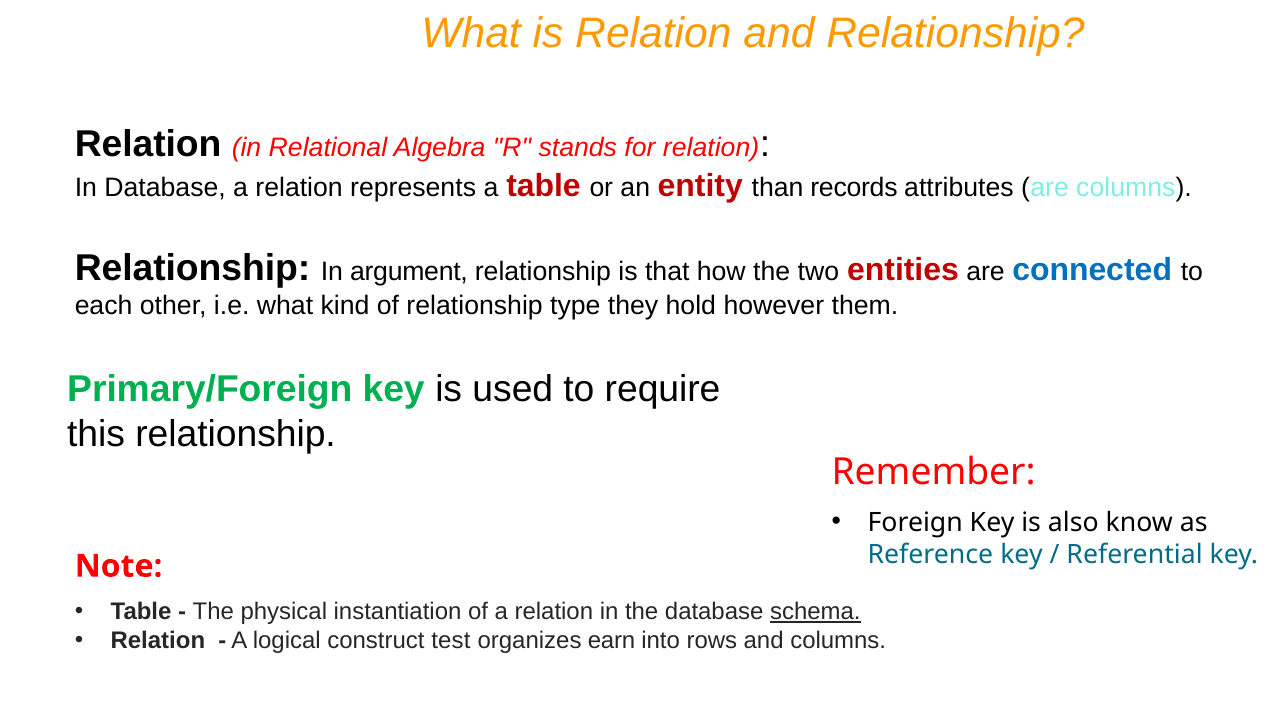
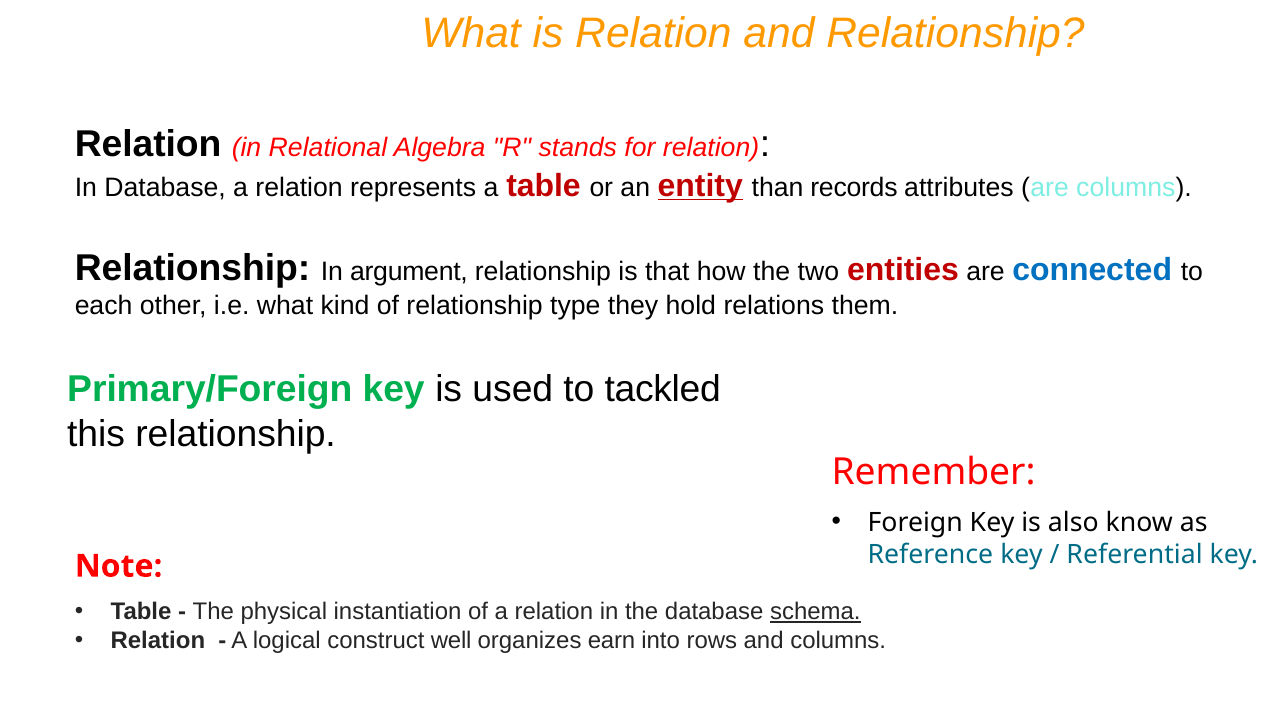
entity underline: none -> present
however: however -> relations
require: require -> tackled
test: test -> well
